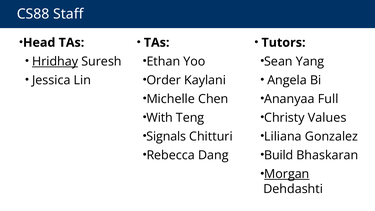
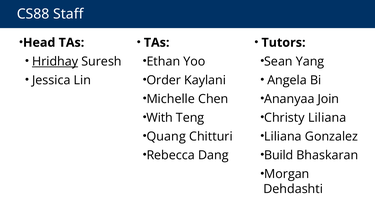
Full: Full -> Join
Christy Values: Values -> Liliana
Signals: Signals -> Quang
Morgan underline: present -> none
